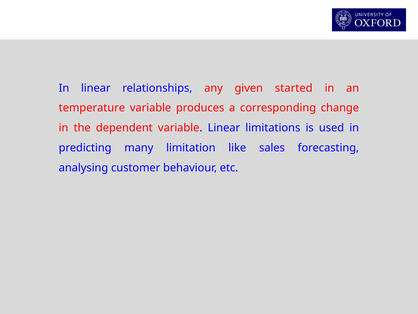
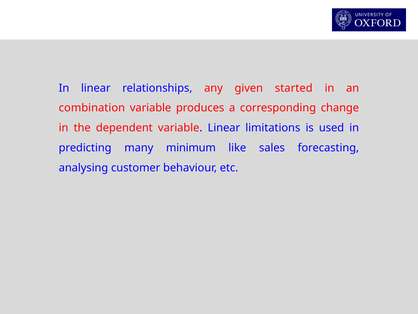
temperature: temperature -> combination
limitation: limitation -> minimum
